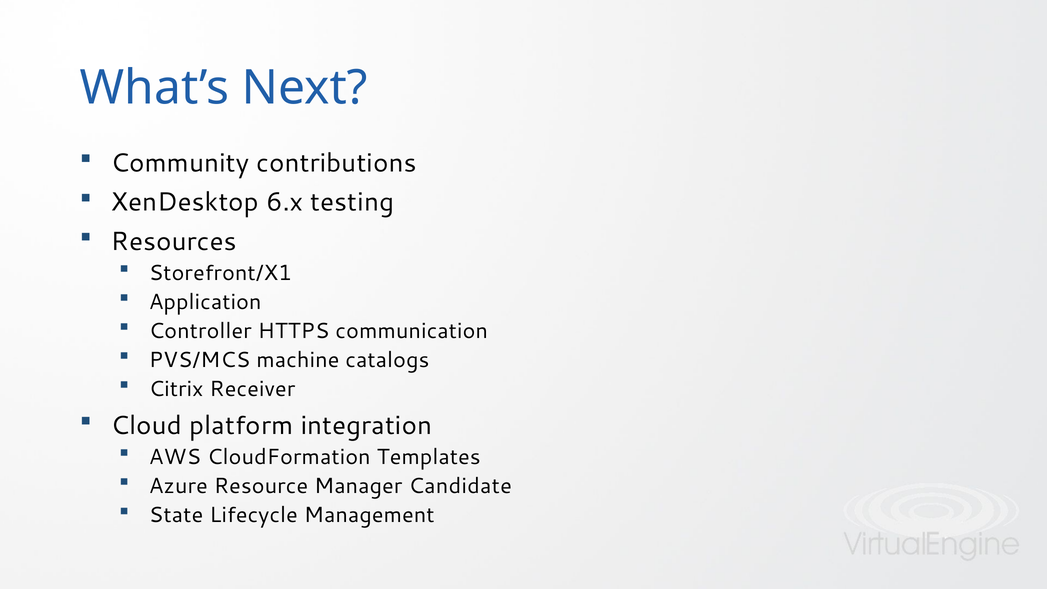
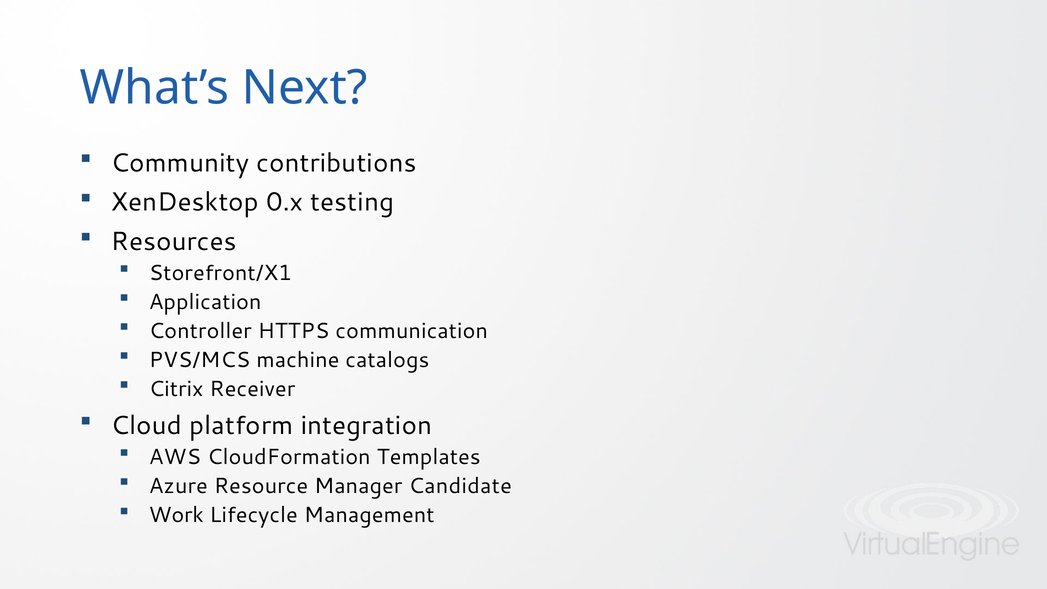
6.x: 6.x -> 0.x
State: State -> Work
